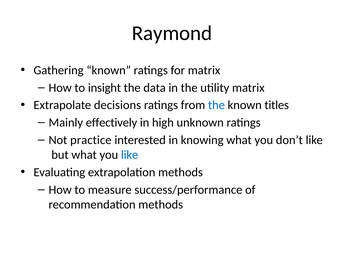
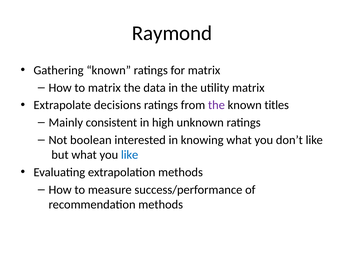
to insight: insight -> matrix
the at (216, 105) colour: blue -> purple
effectively: effectively -> consistent
practice: practice -> boolean
